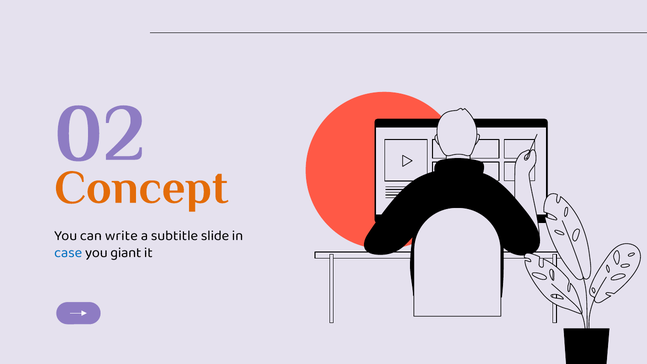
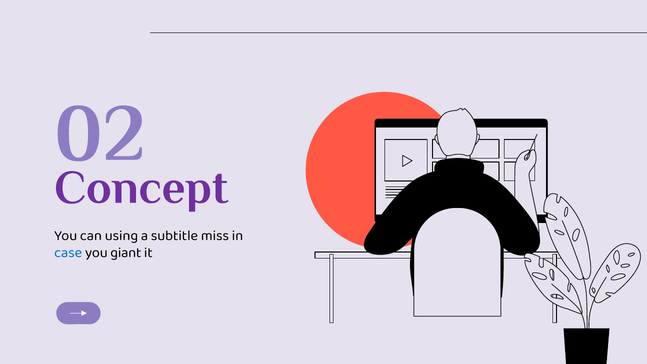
Concept colour: orange -> purple
write: write -> using
slide: slide -> miss
